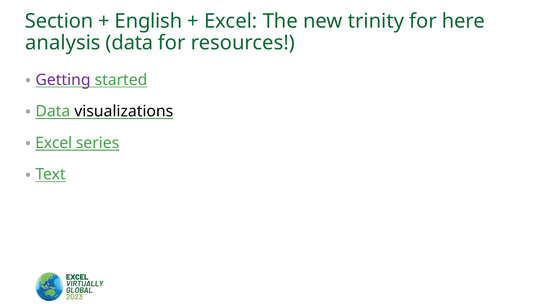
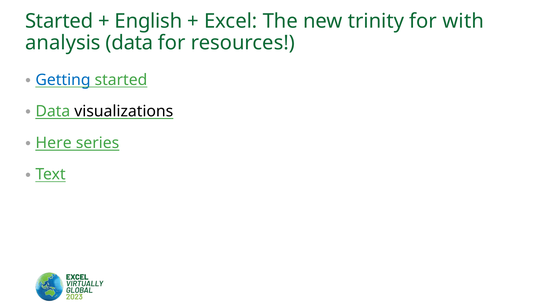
Section at (59, 21): Section -> Started
here: here -> with
Getting colour: purple -> blue
Excel at (54, 143): Excel -> Here
